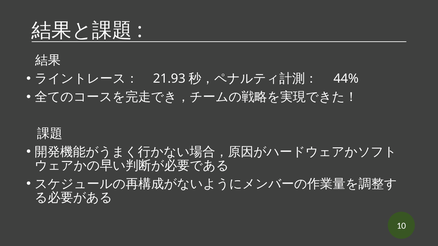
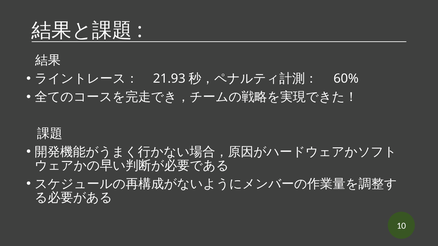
44%: 44% -> 60%
